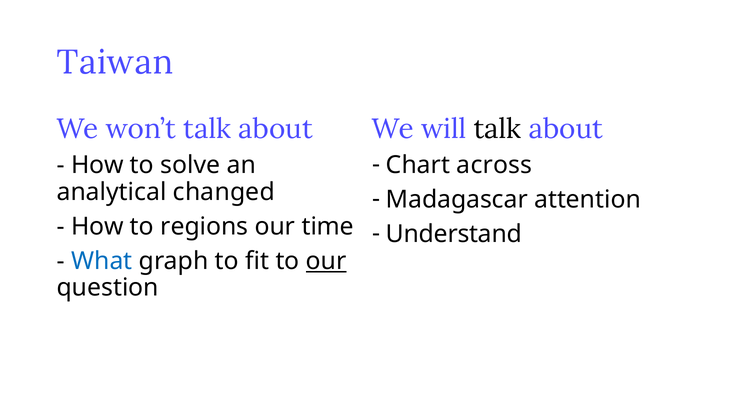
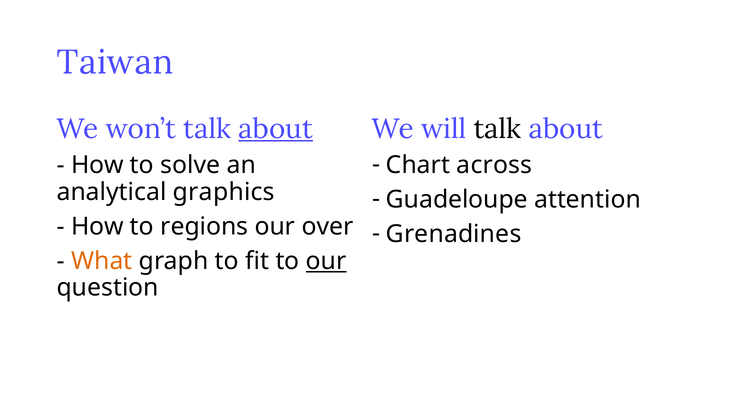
about at (276, 129) underline: none -> present
changed: changed -> graphics
Madagascar: Madagascar -> Guadeloupe
time: time -> over
Understand: Understand -> Grenadines
What colour: blue -> orange
